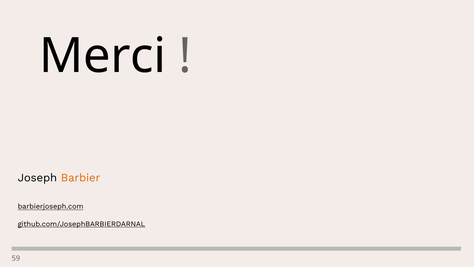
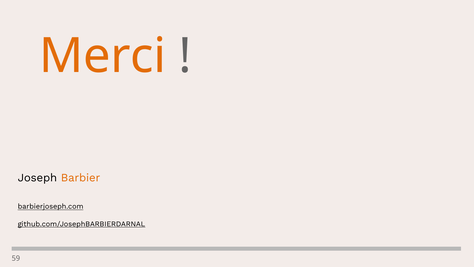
Merci colour: black -> orange
